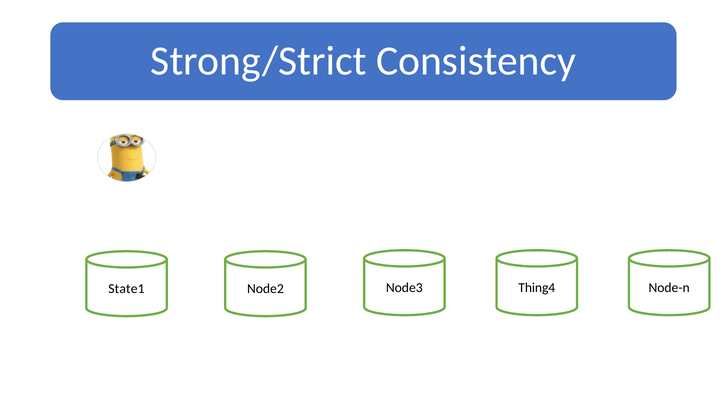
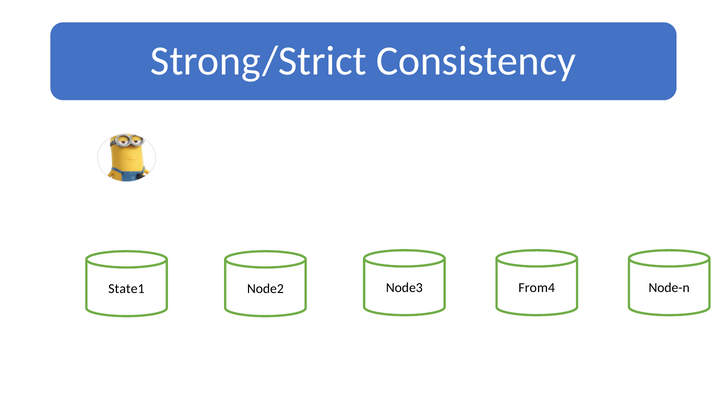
Thing4: Thing4 -> From4
